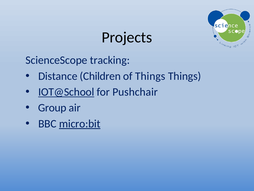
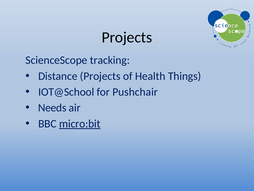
Distance Children: Children -> Projects
of Things: Things -> Health
IOT@School underline: present -> none
Group: Group -> Needs
